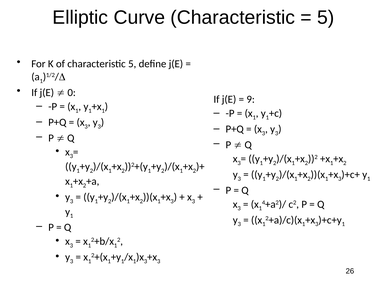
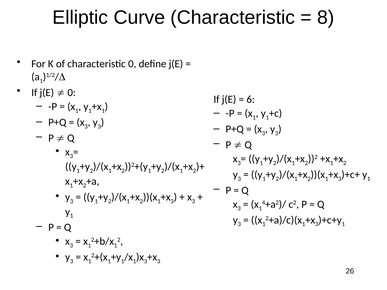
5 at (326, 17): 5 -> 8
characteristic 5: 5 -> 0
9: 9 -> 6
